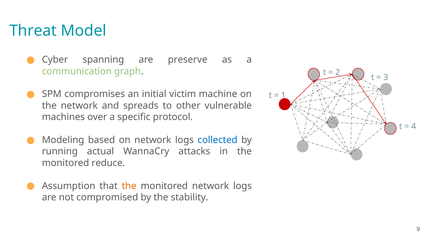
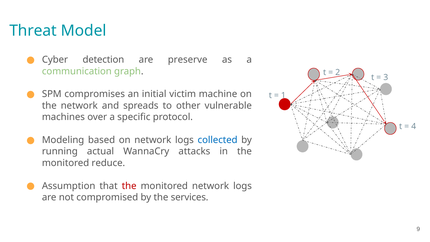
spanning: spanning -> detection
the at (129, 186) colour: orange -> red
stability: stability -> services
